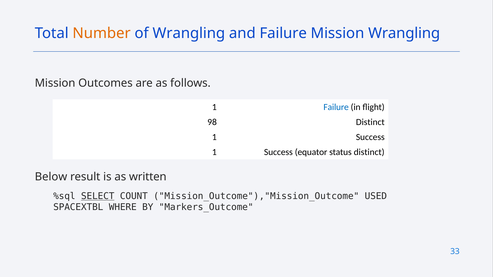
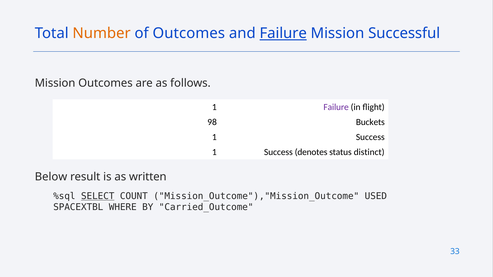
of Wrangling: Wrangling -> Outcomes
Failure at (283, 33) underline: none -> present
Mission Wrangling: Wrangling -> Successful
Failure at (336, 107) colour: blue -> purple
98 Distinct: Distinct -> Buckets
equator: equator -> denotes
Markers_Outcome: Markers_Outcome -> Carried_Outcome
